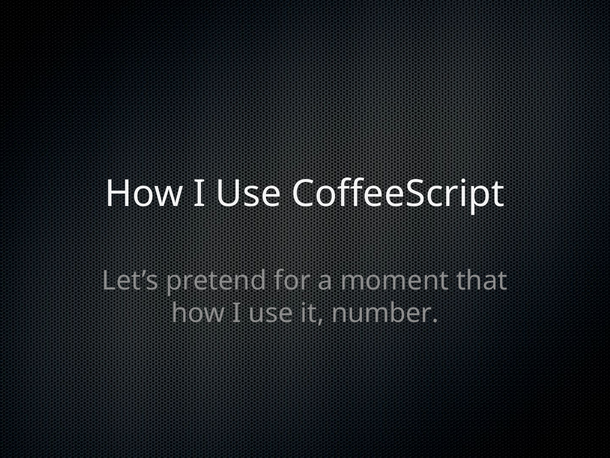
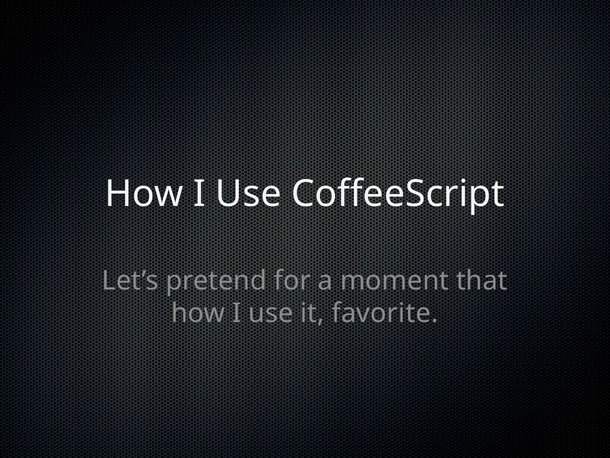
number: number -> favorite
